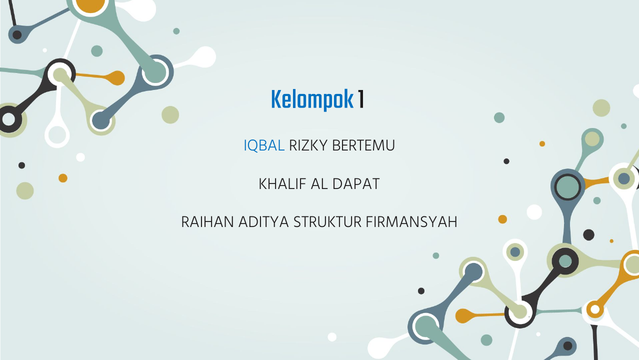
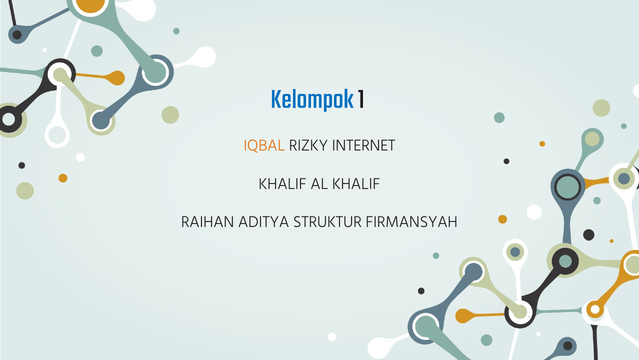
IQBAL colour: blue -> orange
BERTEMU: BERTEMU -> INTERNET
AL DAPAT: DAPAT -> KHALIF
